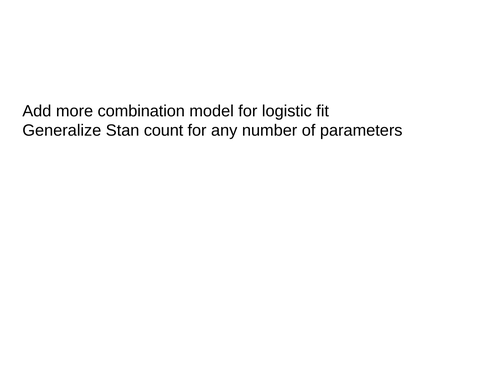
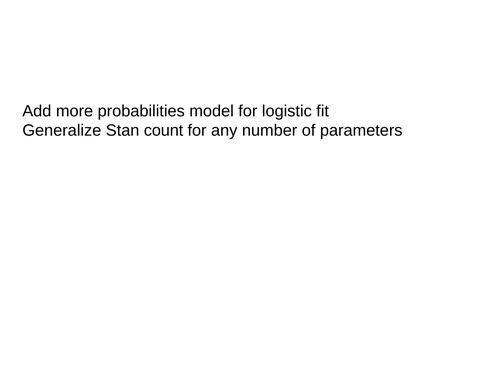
combination: combination -> probabilities
